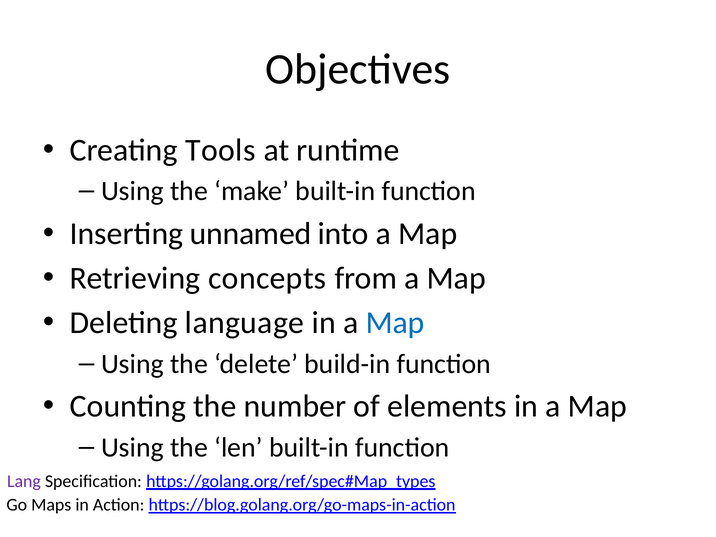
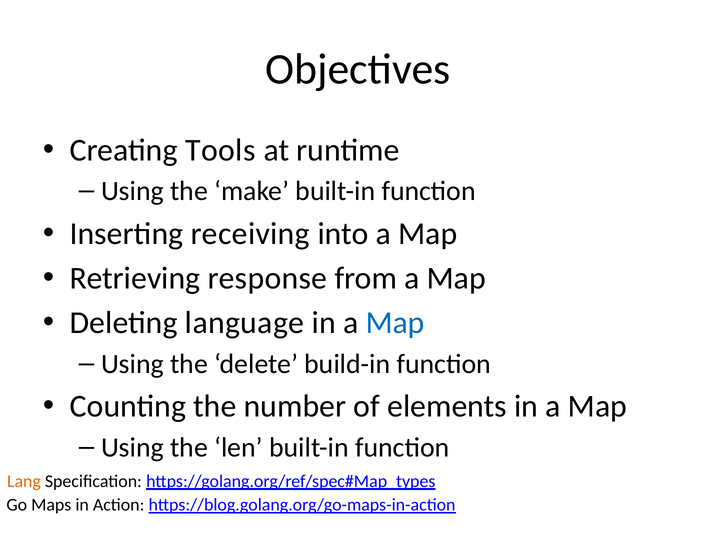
unnamed: unnamed -> receiving
concepts: concepts -> response
Lang colour: purple -> orange
